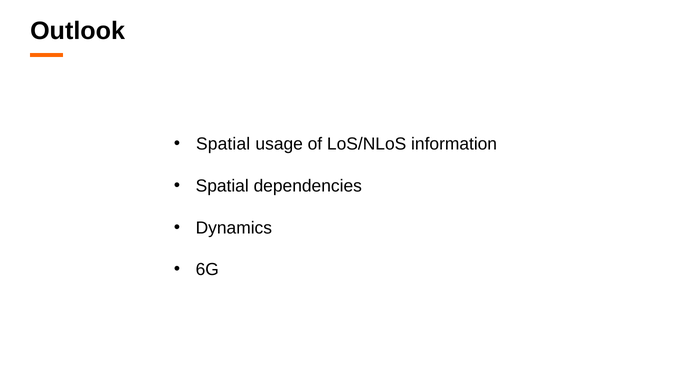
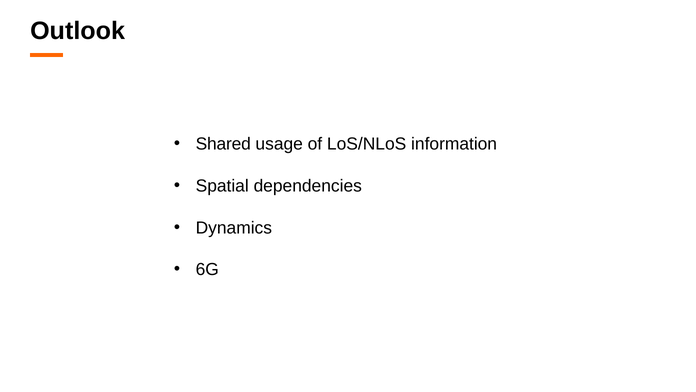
Spatial at (223, 144): Spatial -> Shared
